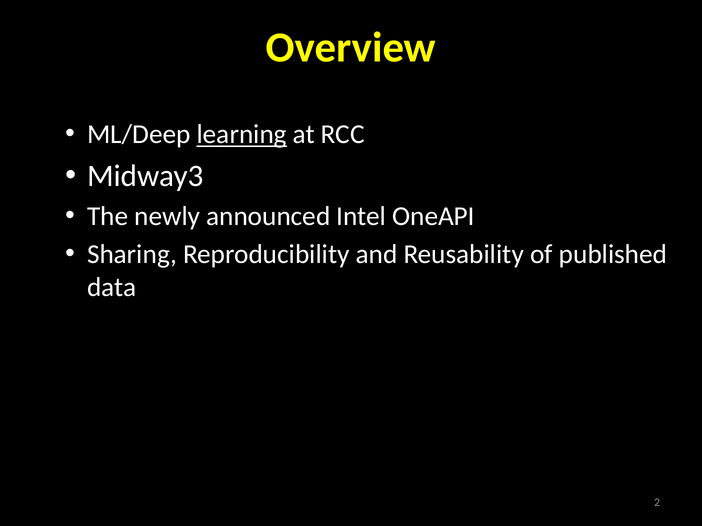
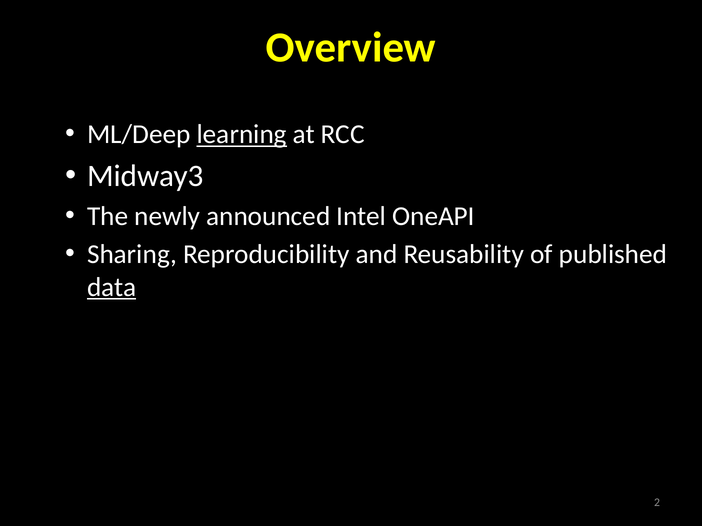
data underline: none -> present
